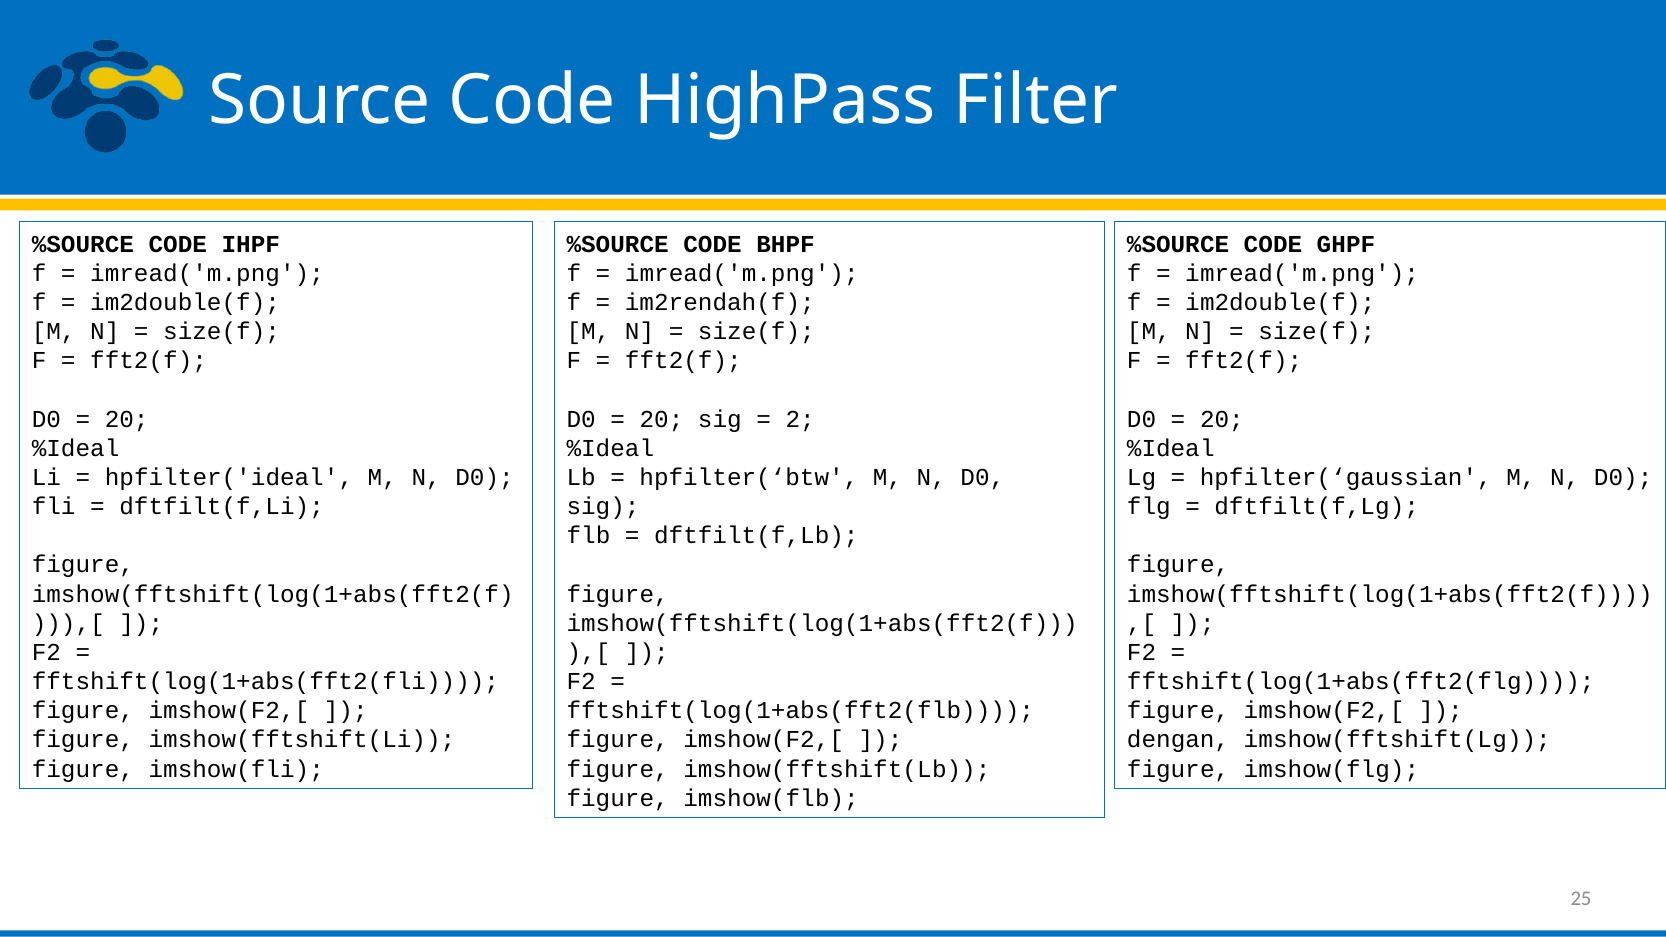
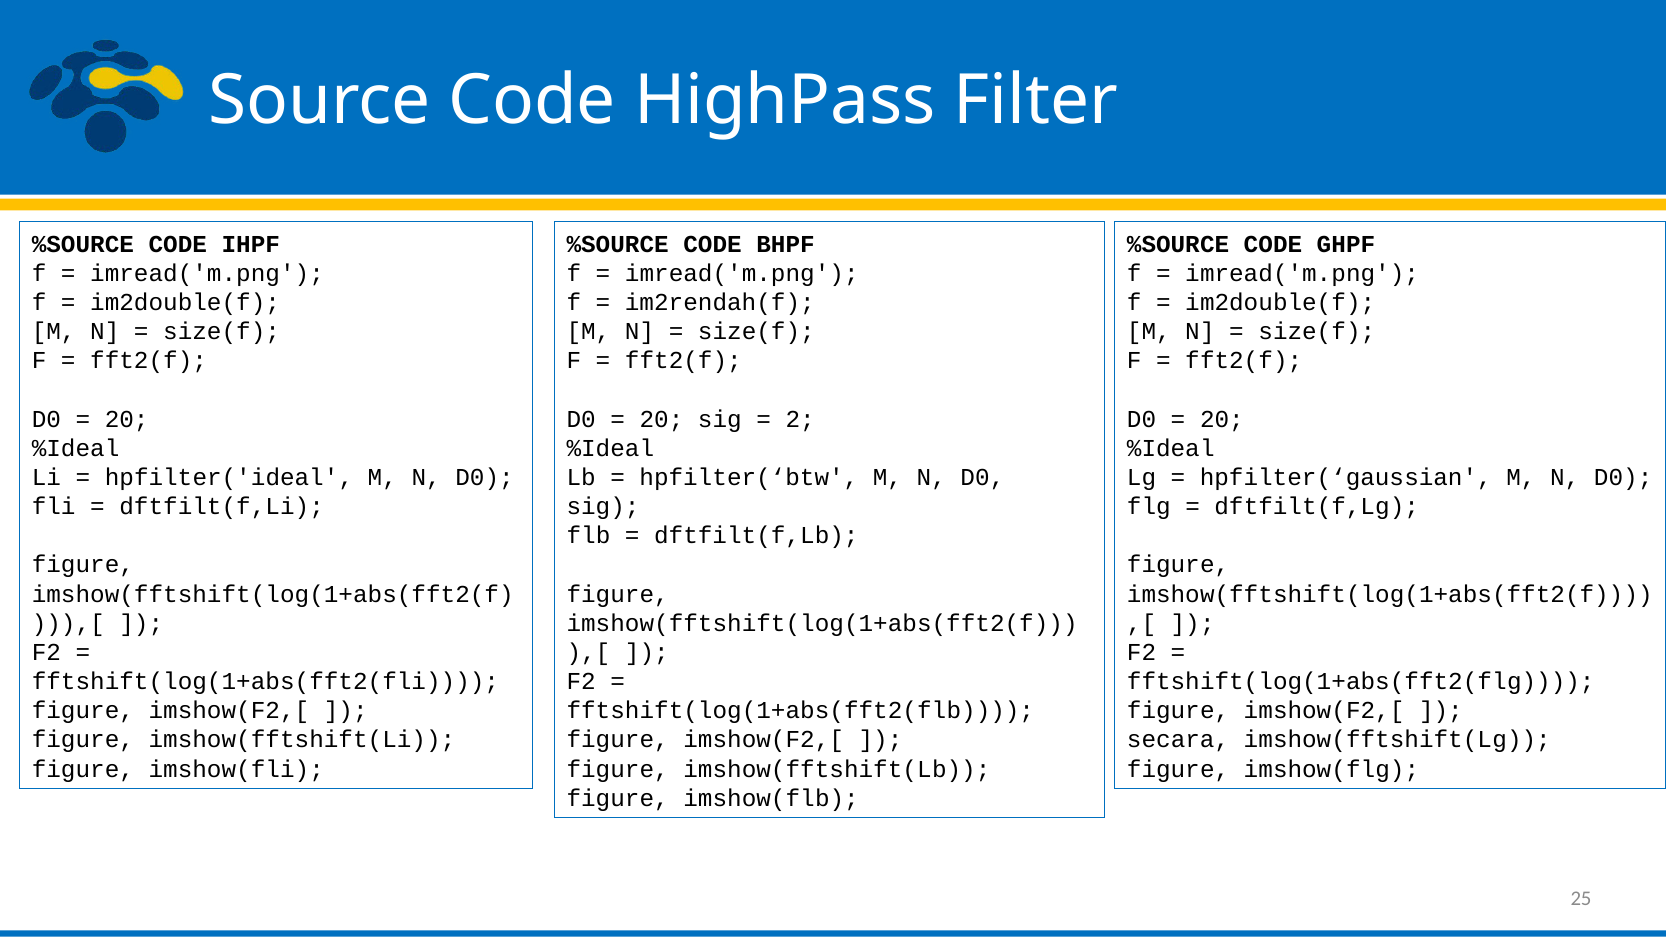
dengan: dengan -> secara
